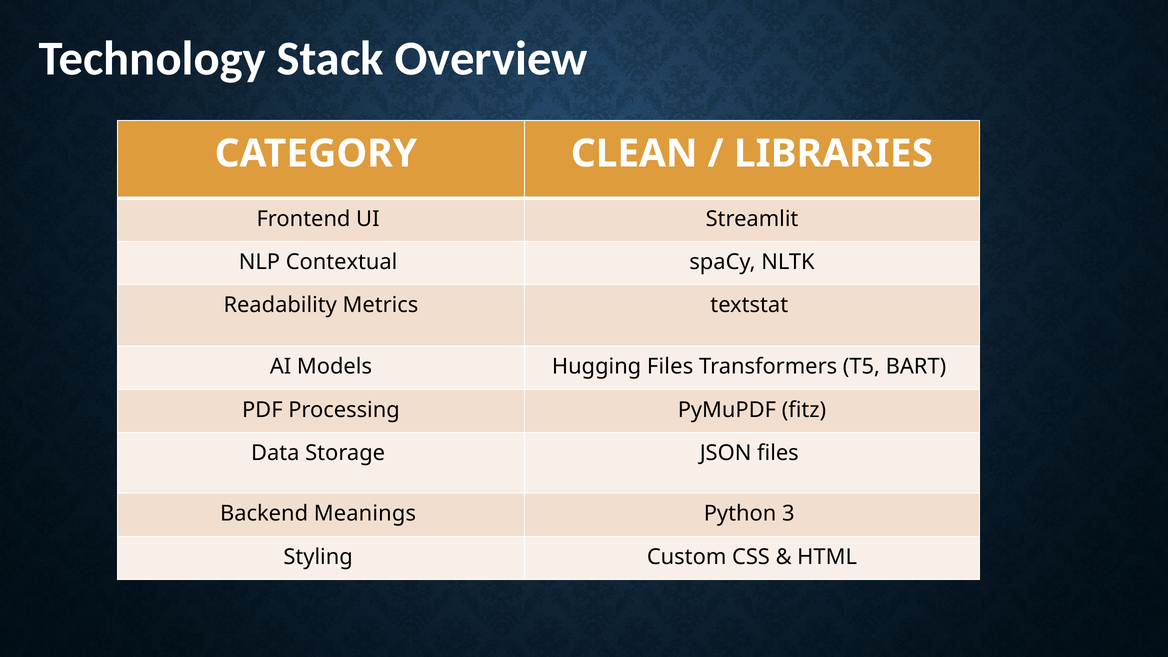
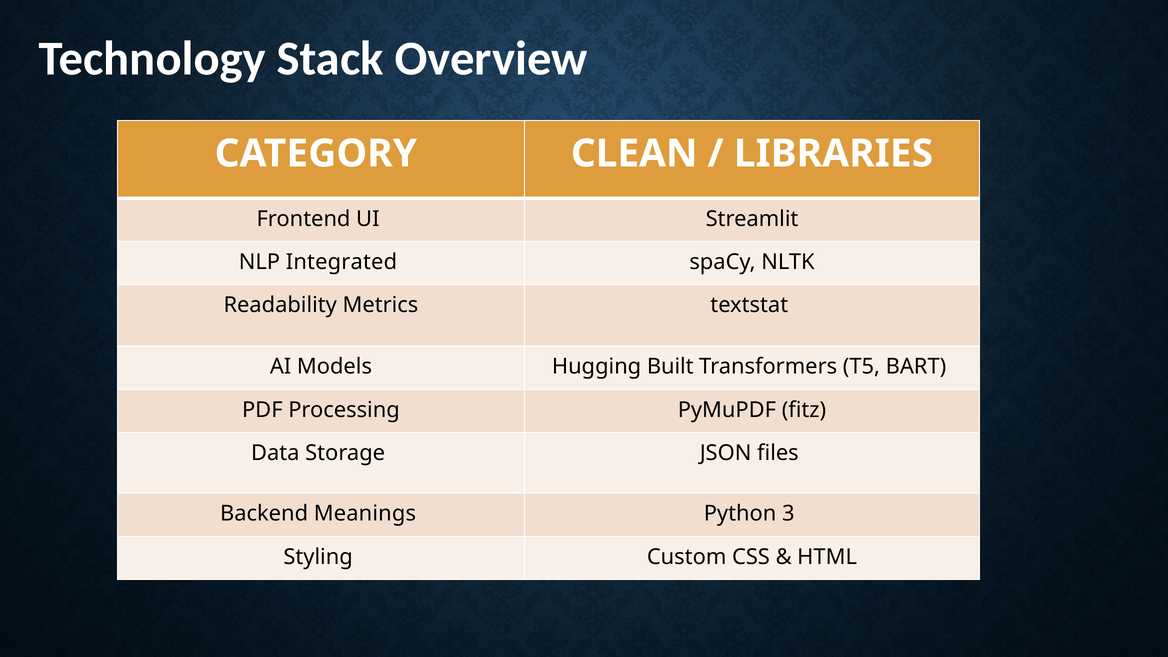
Contextual: Contextual -> Integrated
Hugging Files: Files -> Built
